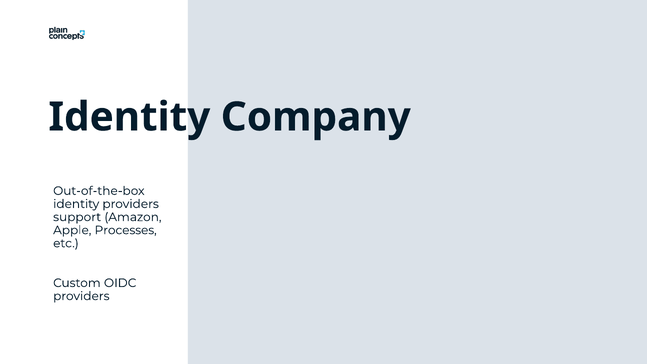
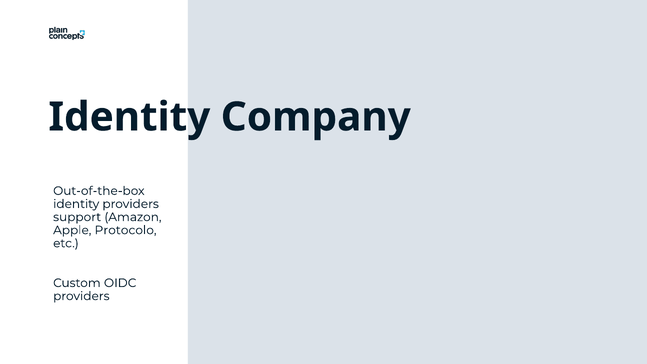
Processes: Processes -> Protocolo
